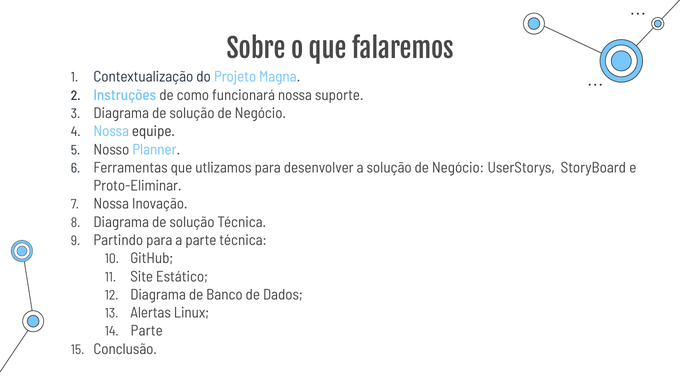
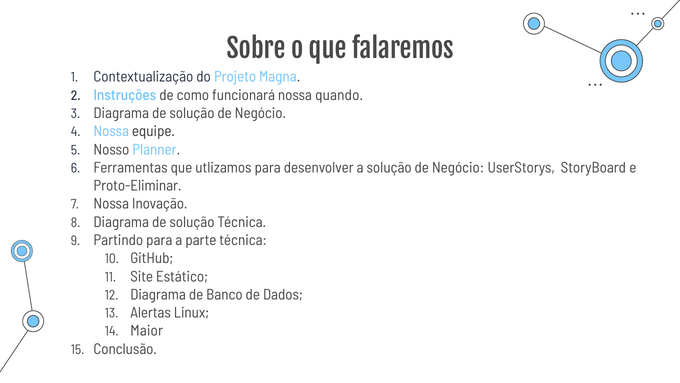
suporte: suporte -> quando
Parte at (147, 331): Parte -> Maior
